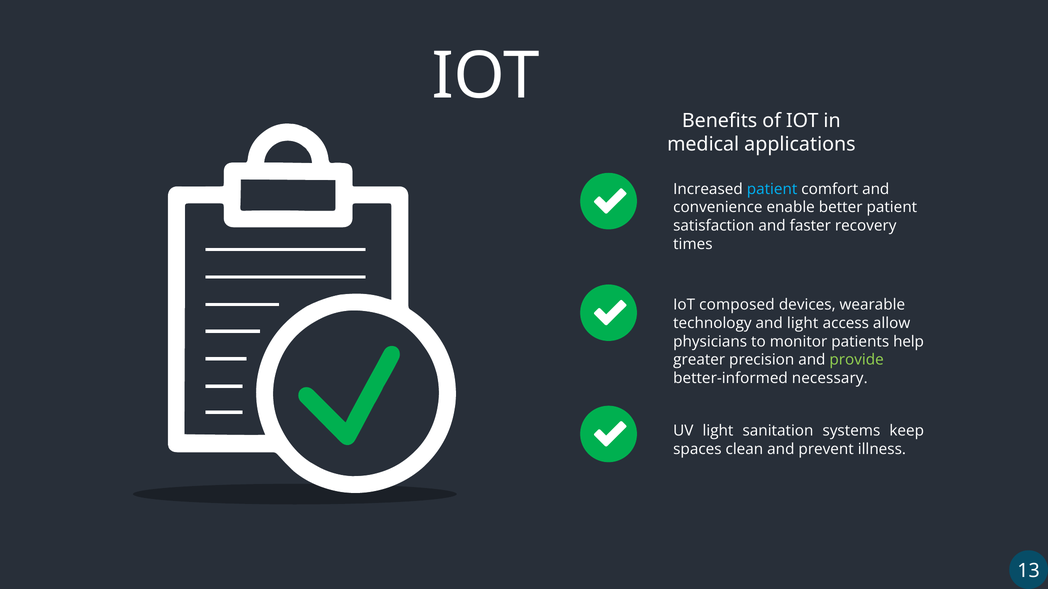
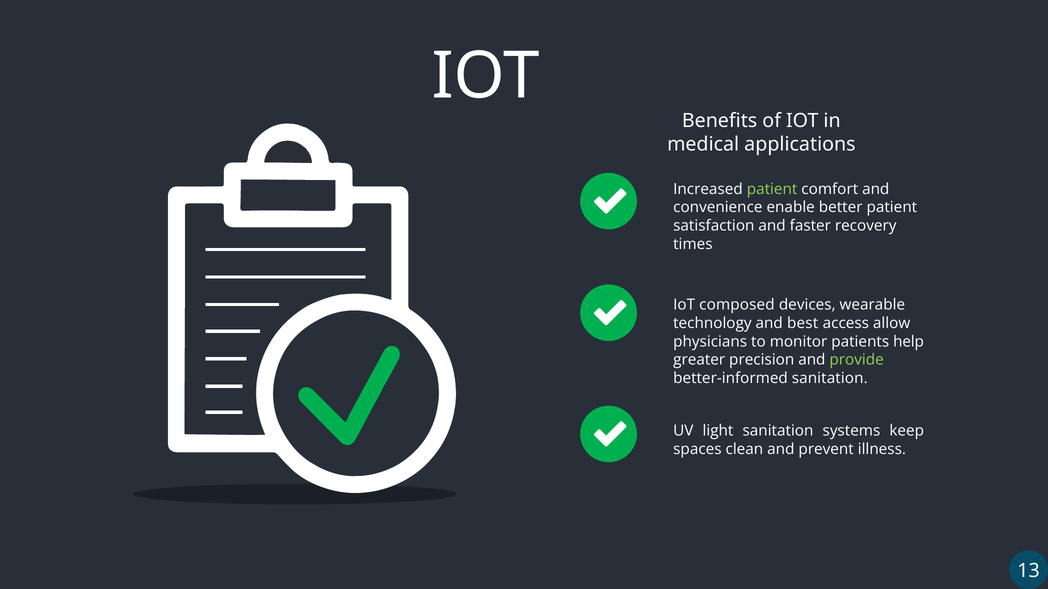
patient at (772, 189) colour: light blue -> light green
and light: light -> best
better-informed necessary: necessary -> sanitation
